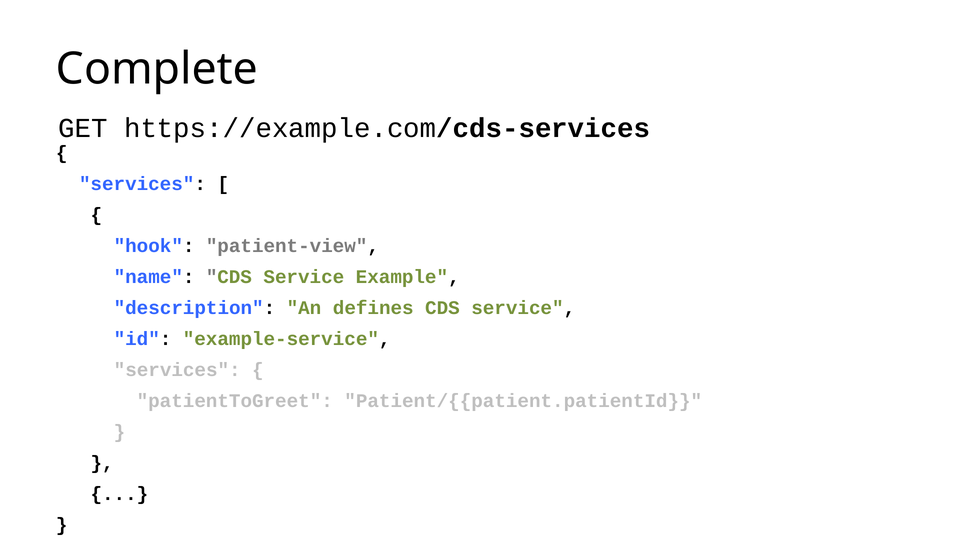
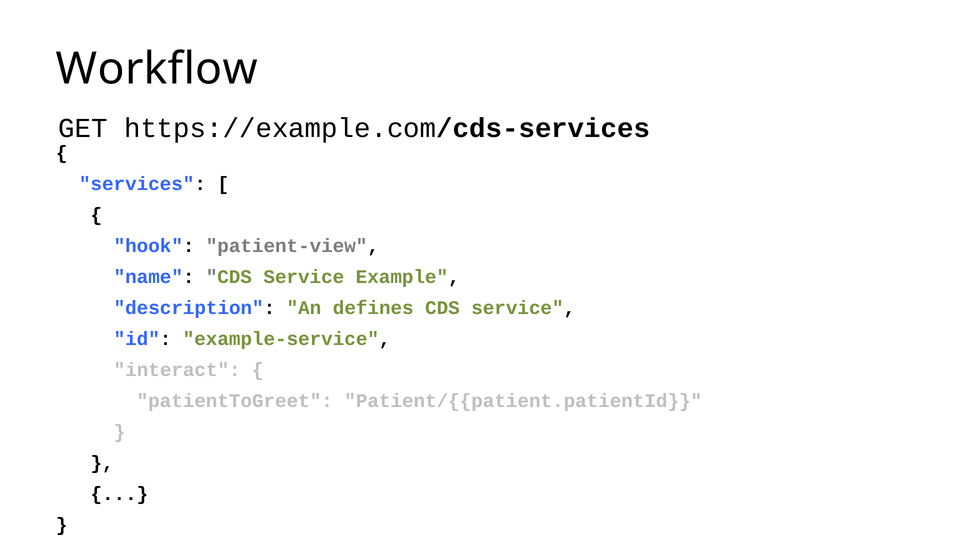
Complete: Complete -> Workflow
services at (177, 370): services -> interact
